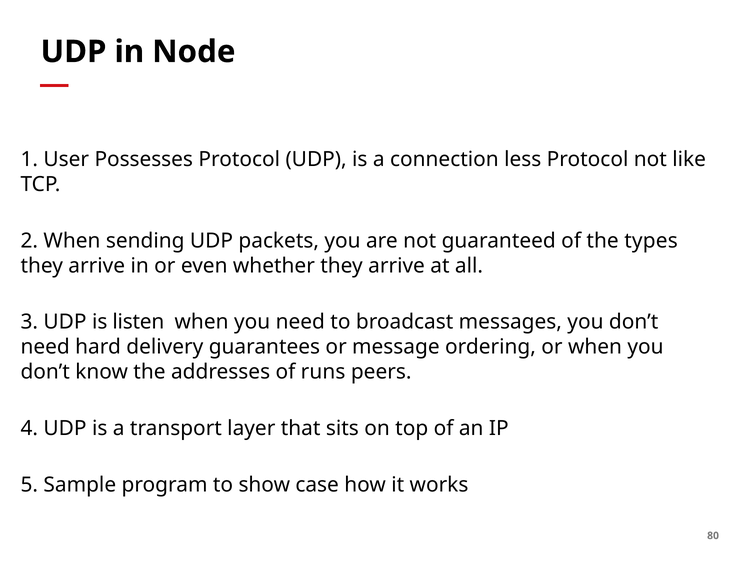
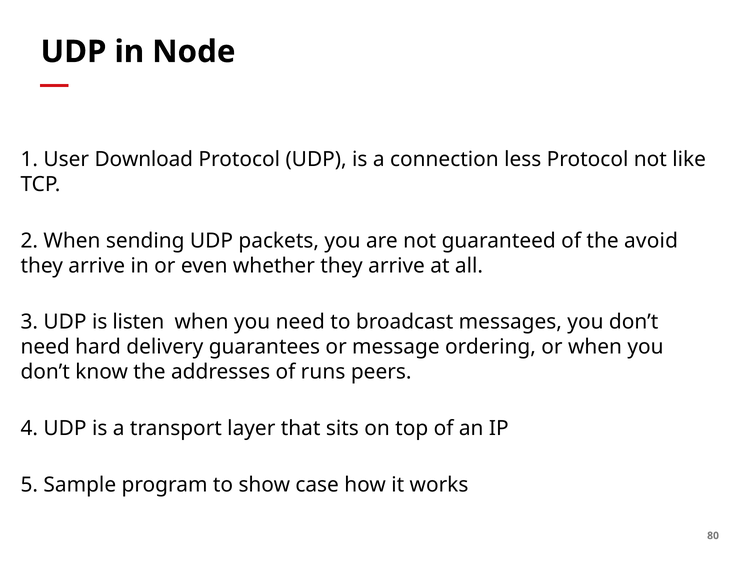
Possesses: Possesses -> Download
types: types -> avoid
